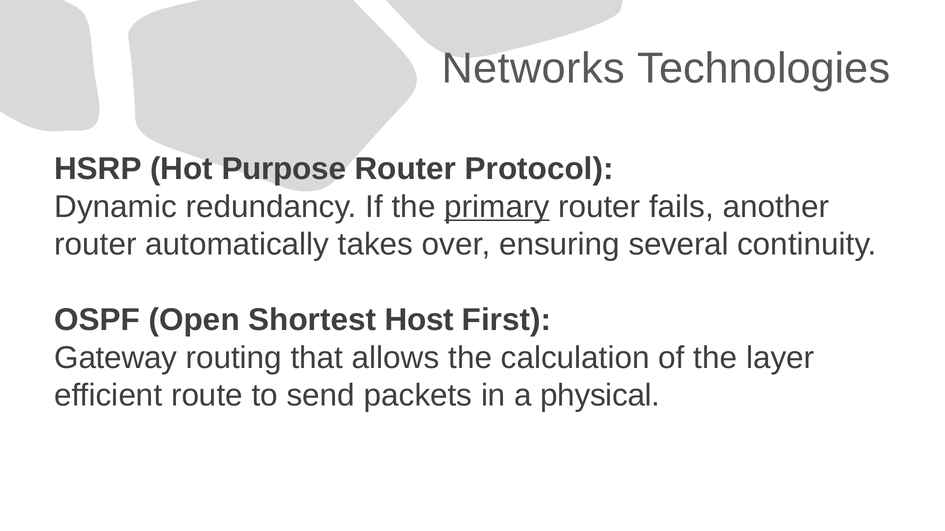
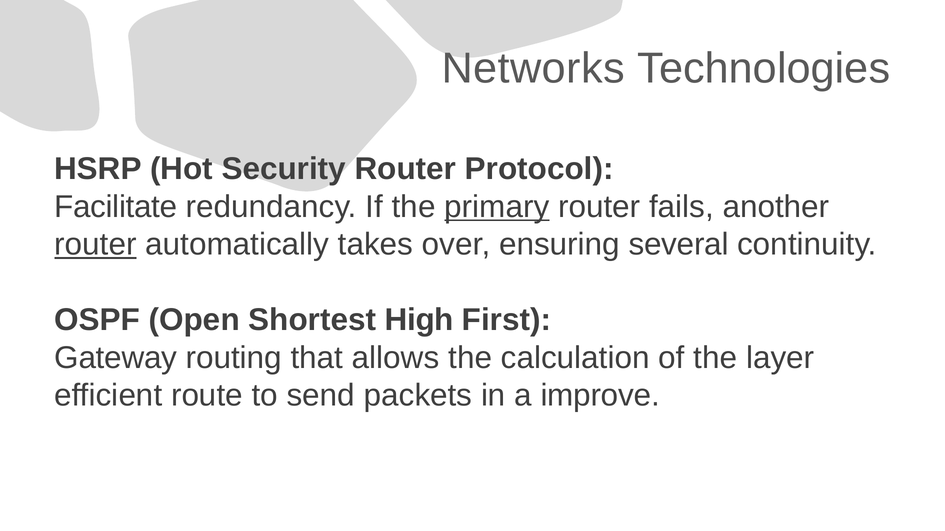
Purpose: Purpose -> Security
Dynamic: Dynamic -> Facilitate
router at (95, 245) underline: none -> present
Host: Host -> High
physical: physical -> improve
